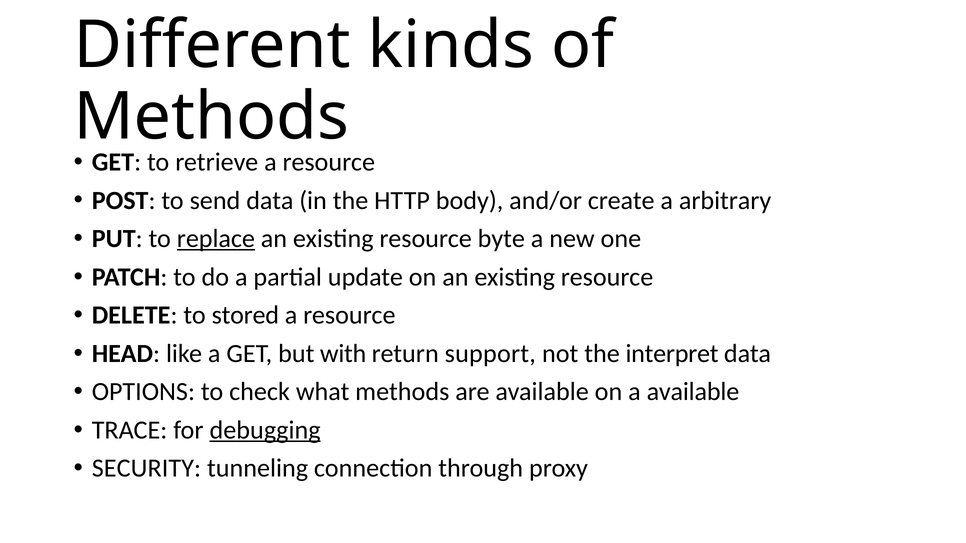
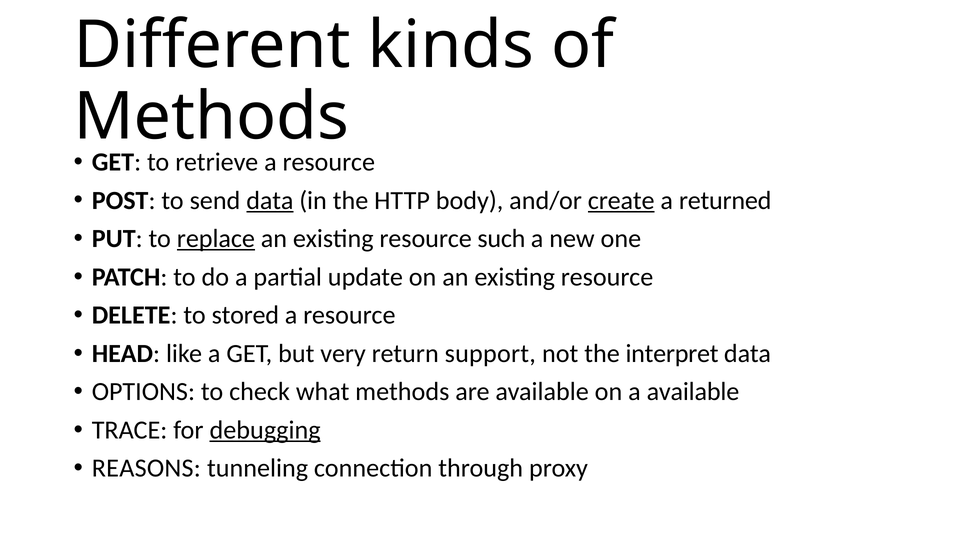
data at (270, 201) underline: none -> present
create underline: none -> present
arbitrary: arbitrary -> returned
byte: byte -> such
with: with -> very
SECURITY: SECURITY -> REASONS
